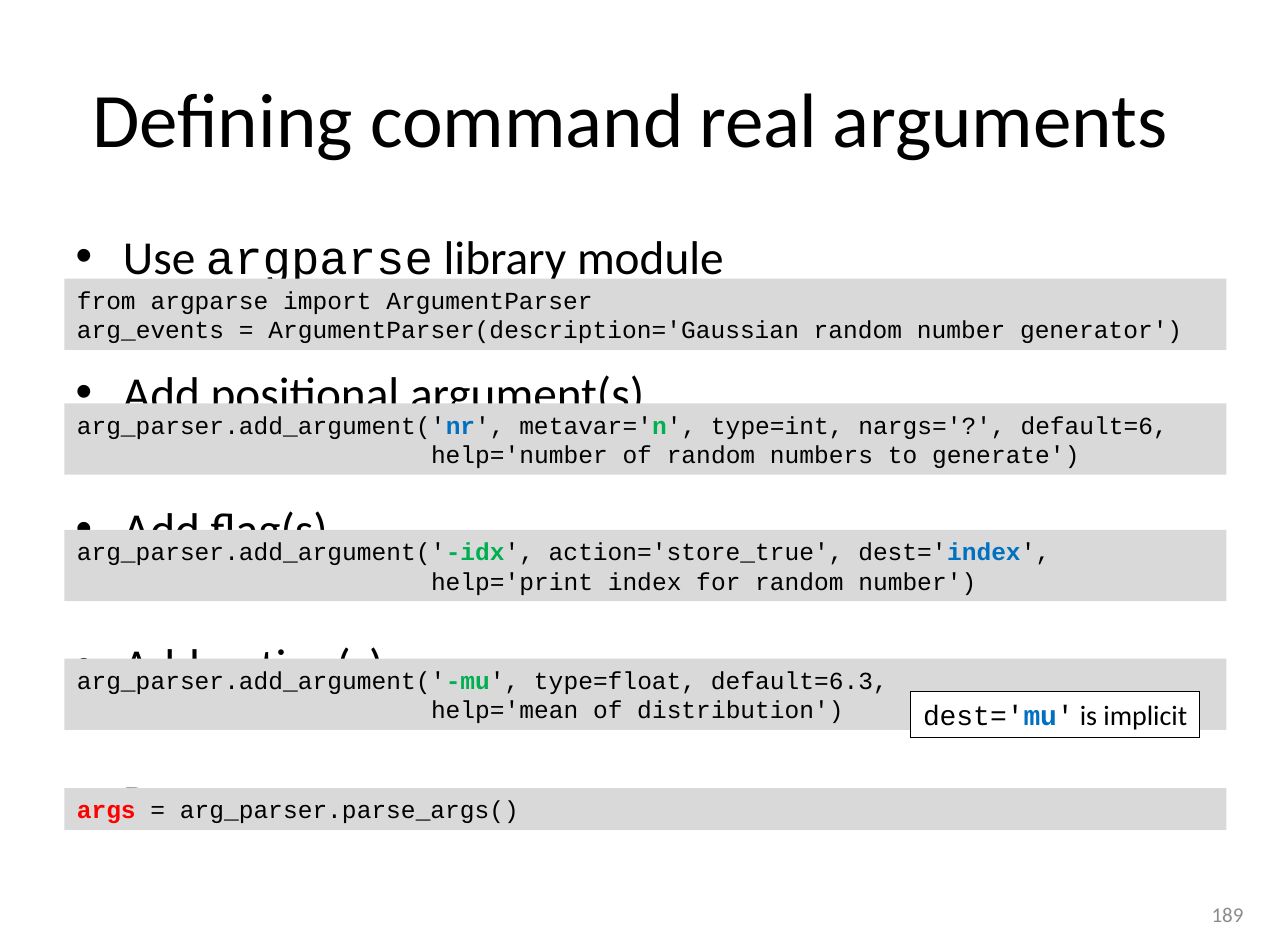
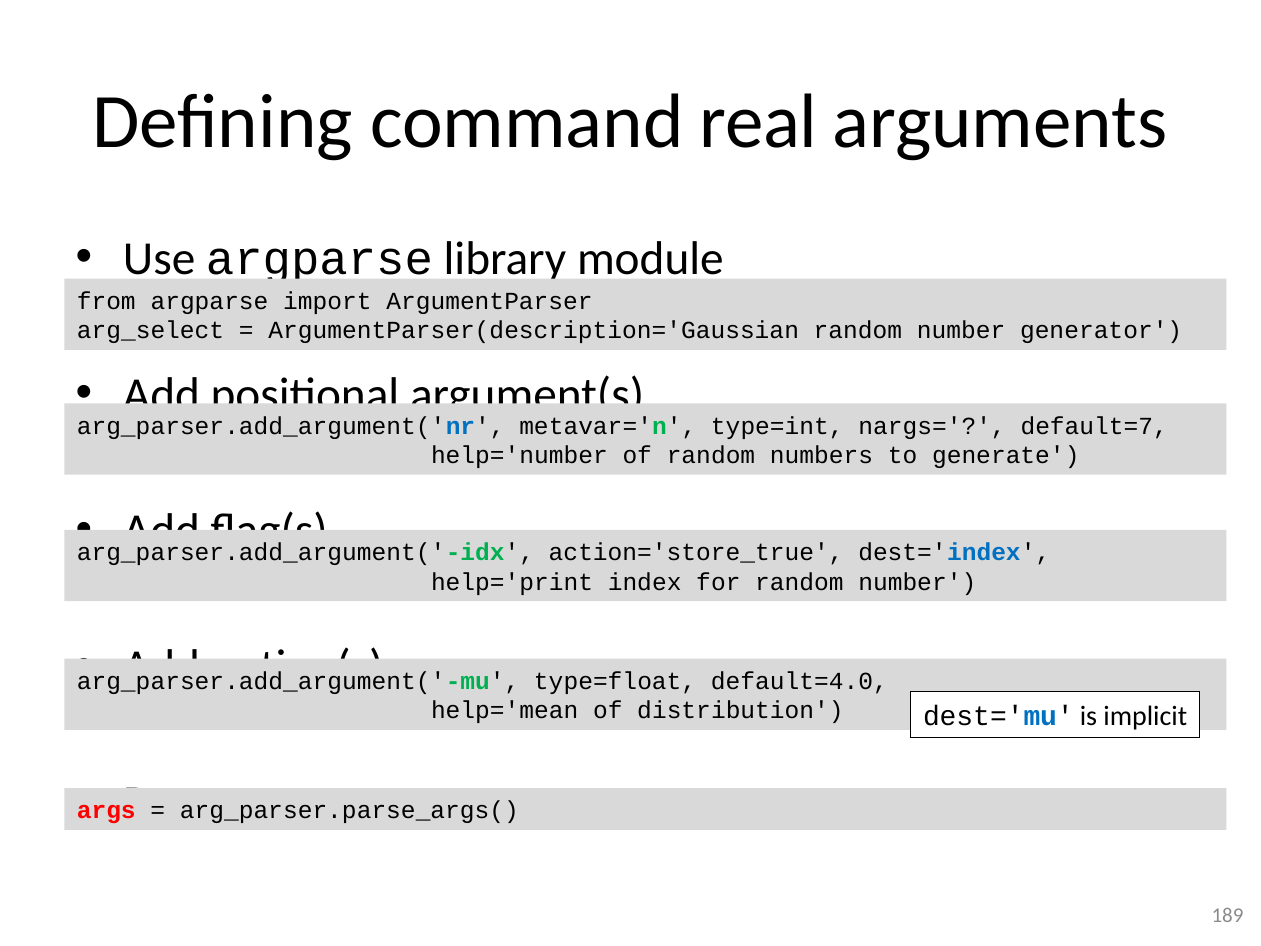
arg_events: arg_events -> arg_select
default=6: default=6 -> default=7
default=6.3: default=6.3 -> default=4.0
